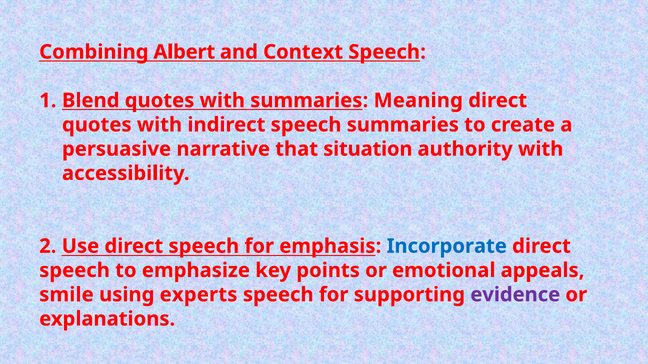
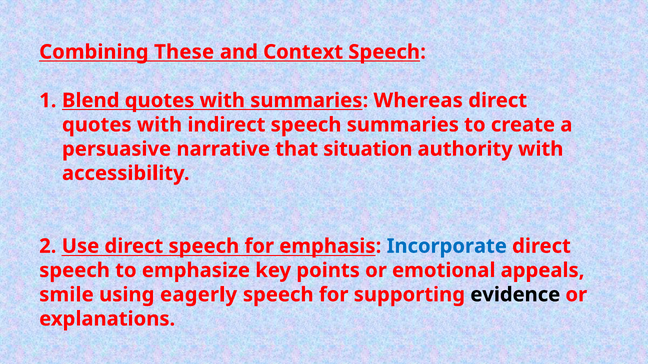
Albert: Albert -> These
Meaning: Meaning -> Whereas
experts: experts -> eagerly
evidence colour: purple -> black
